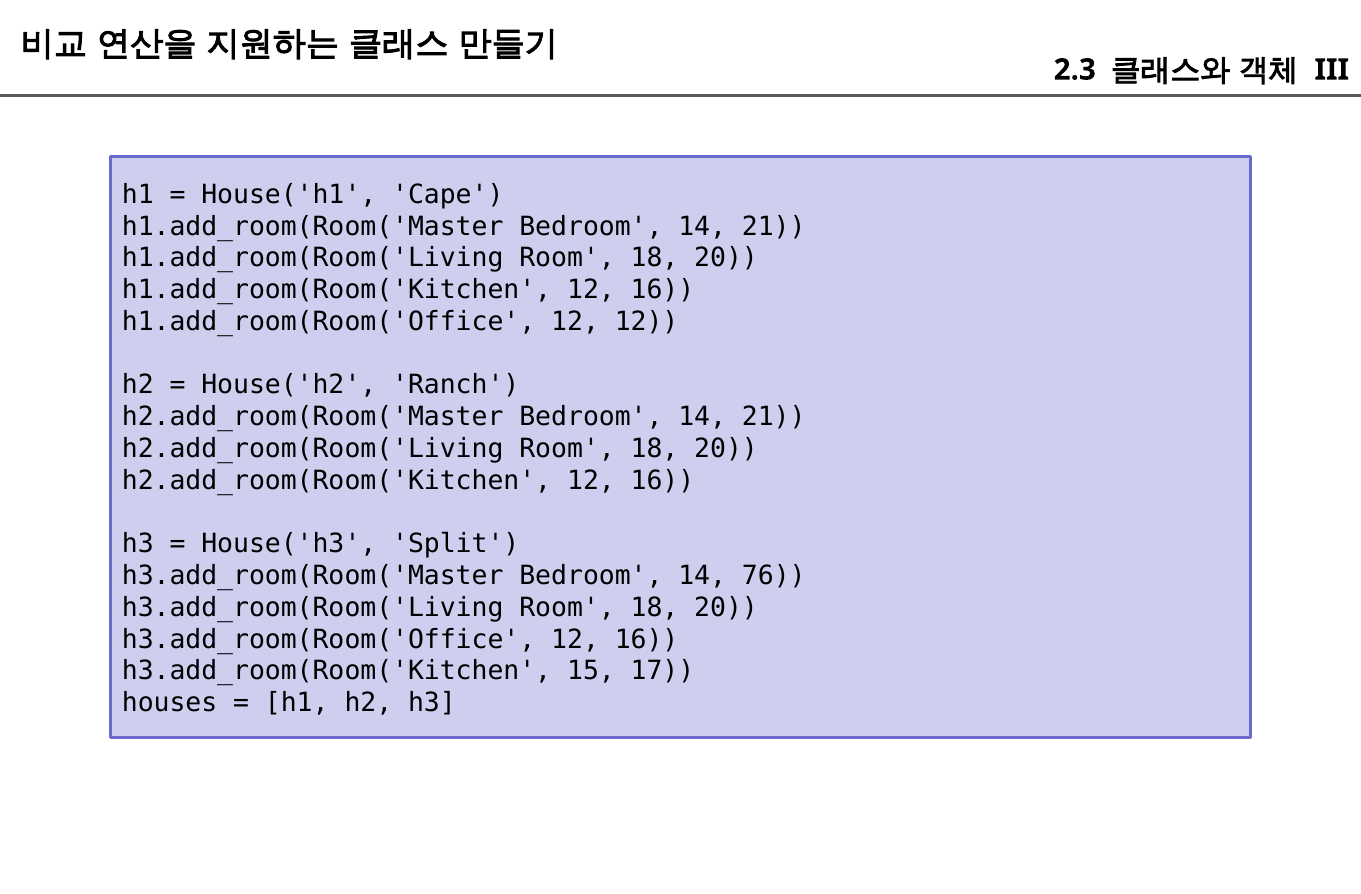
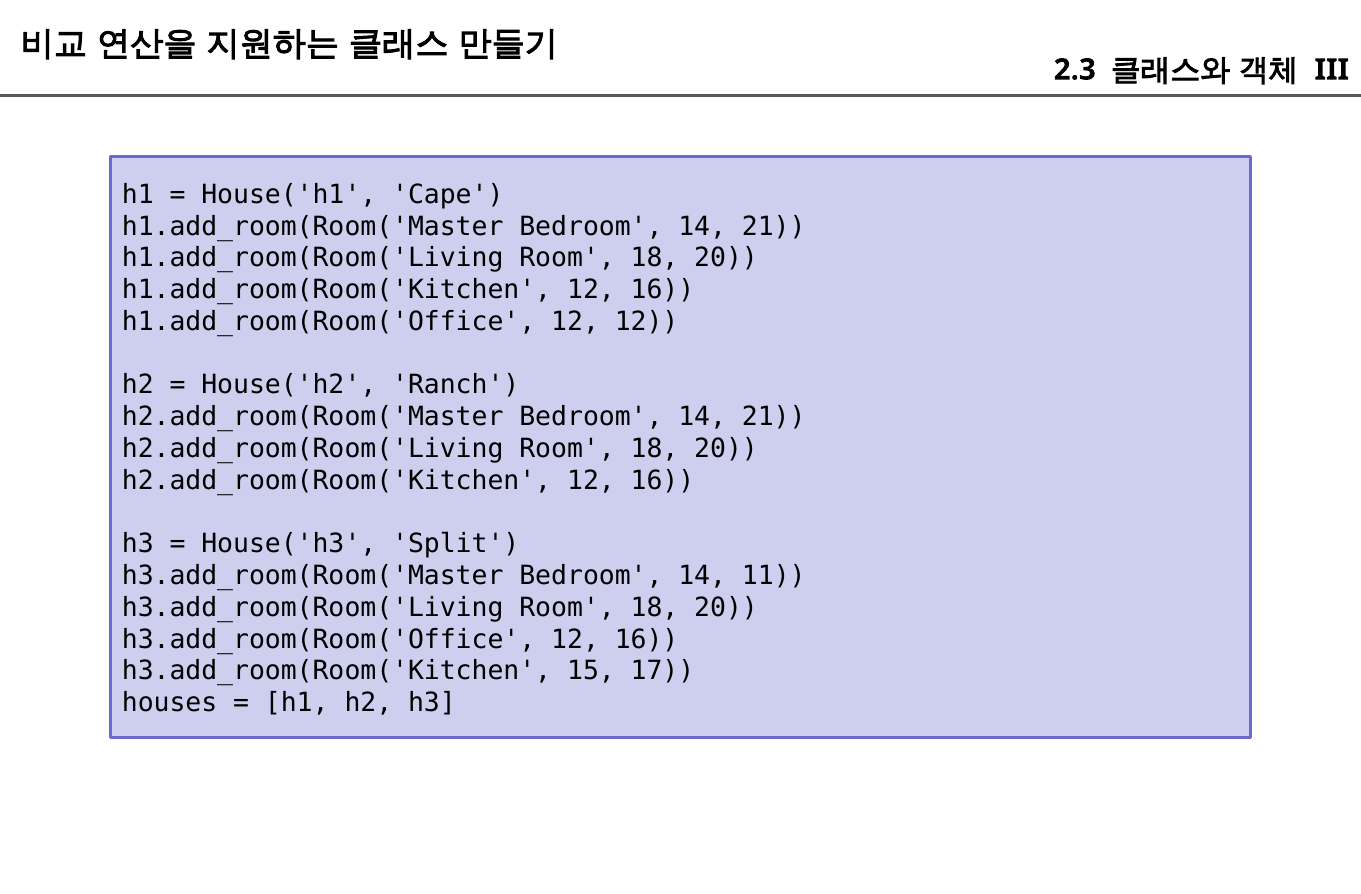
76: 76 -> 11
